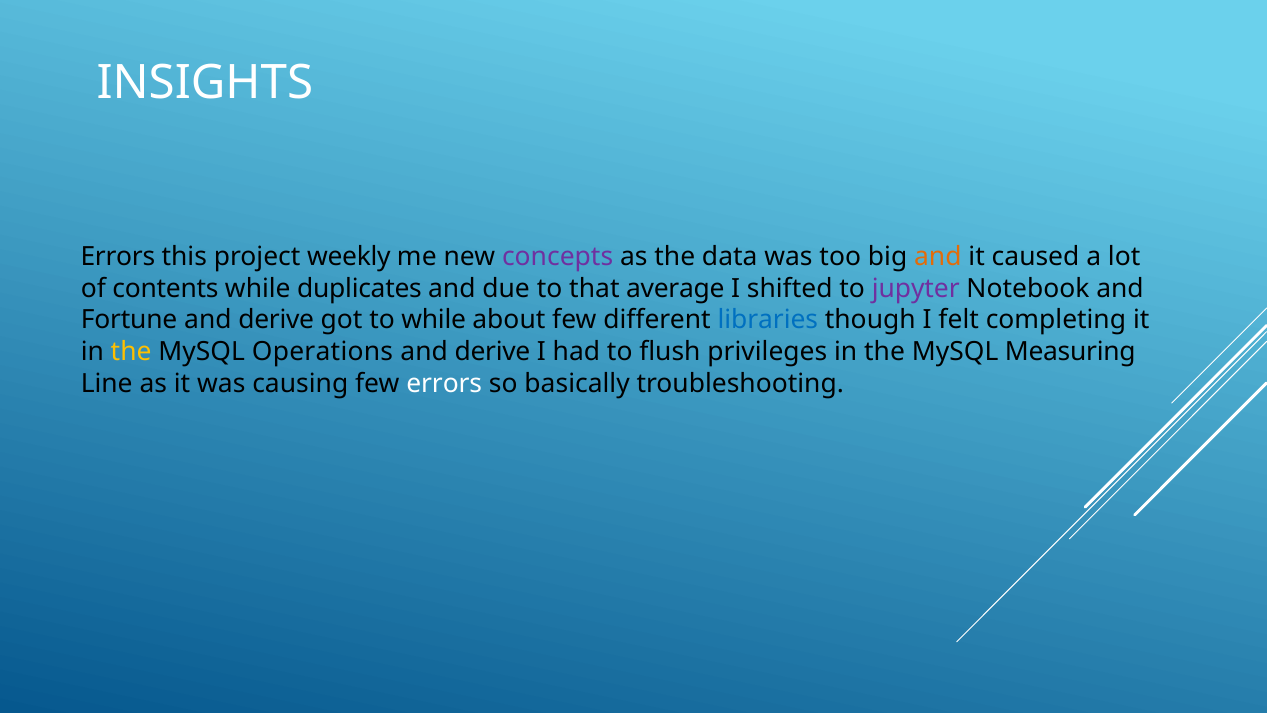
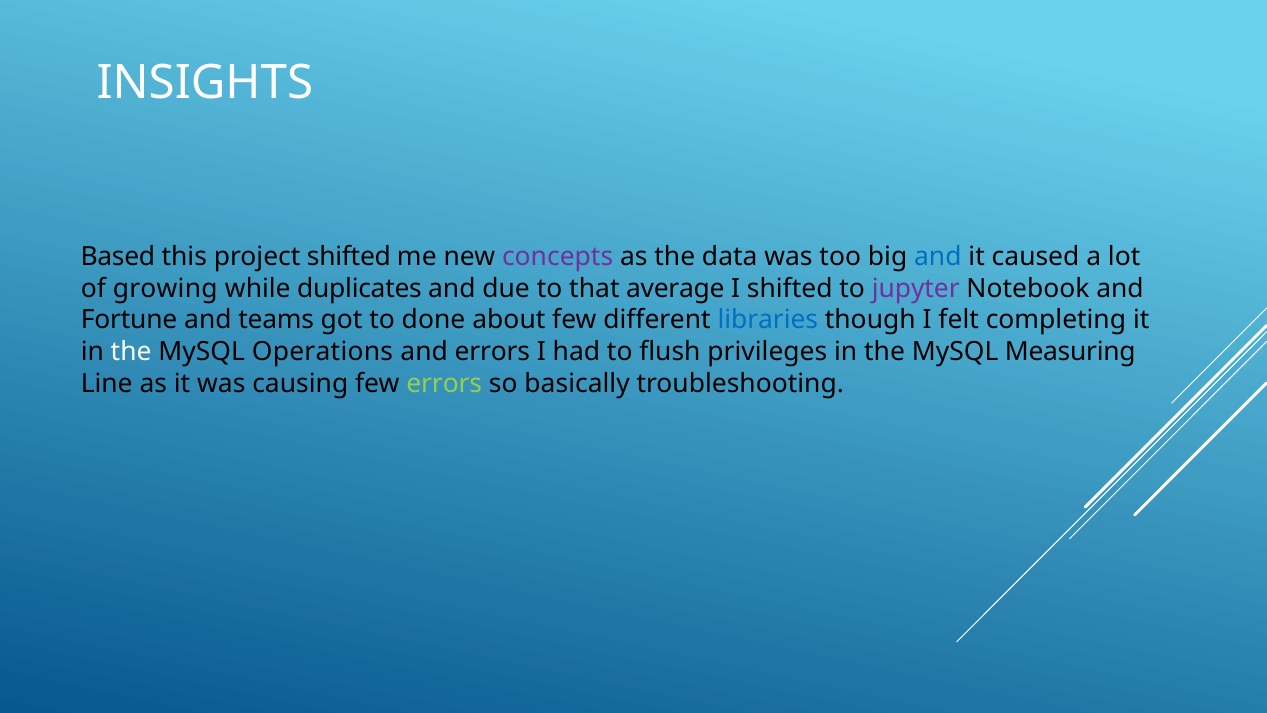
Errors at (118, 257): Errors -> Based
project weekly: weekly -> shifted
and at (938, 257) colour: orange -> blue
contents: contents -> growing
derive at (276, 320): derive -> teams
to while: while -> done
the at (131, 352) colour: yellow -> white
derive at (492, 352): derive -> errors
errors at (444, 384) colour: white -> light green
